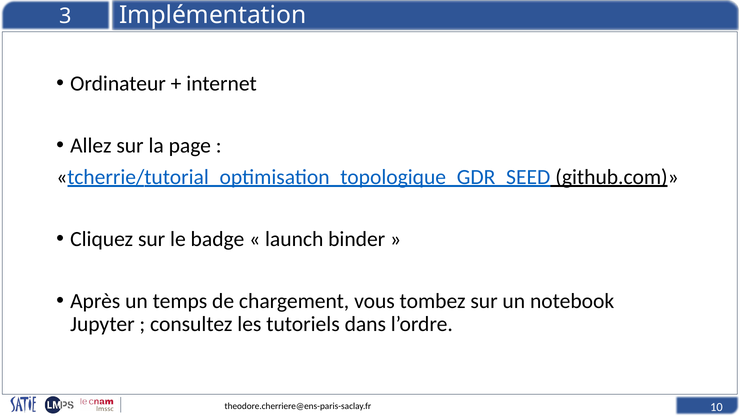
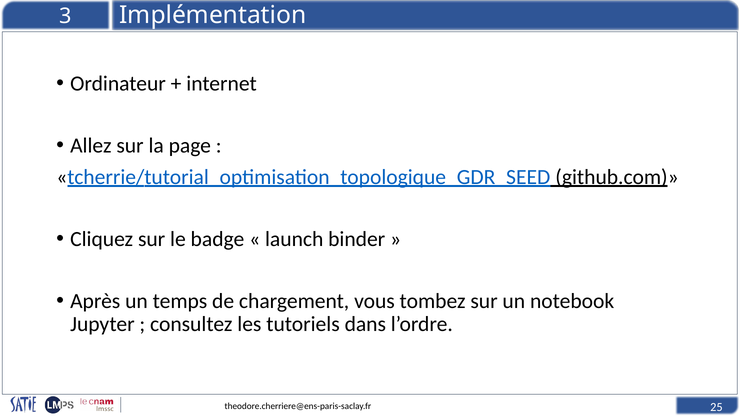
10: 10 -> 25
